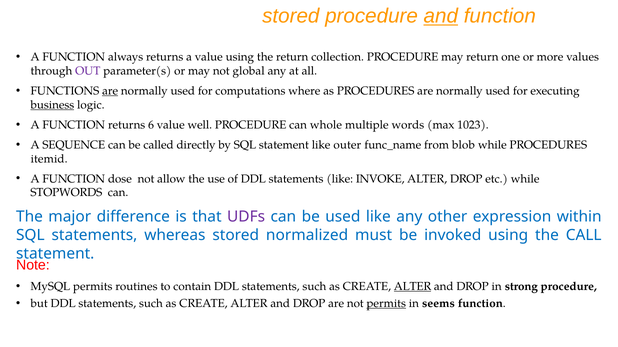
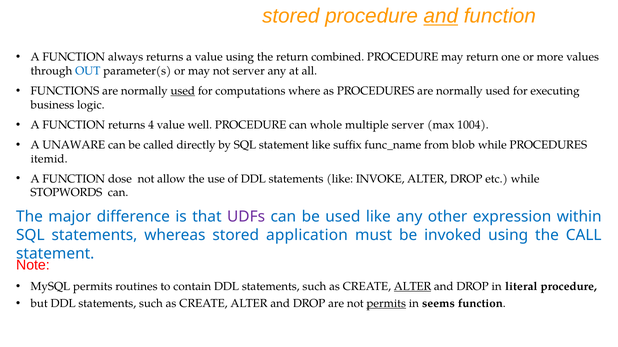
collection: collection -> combined
OUT colour: purple -> blue
not global: global -> server
are at (110, 91) underline: present -> none
used at (183, 91) underline: none -> present
business underline: present -> none
6: 6 -> 4
multiple words: words -> server
1023: 1023 -> 1004
SEQUENCE: SEQUENCE -> UNAWARE
outer: outer -> suffix
normalized: normalized -> application
strong: strong -> literal
